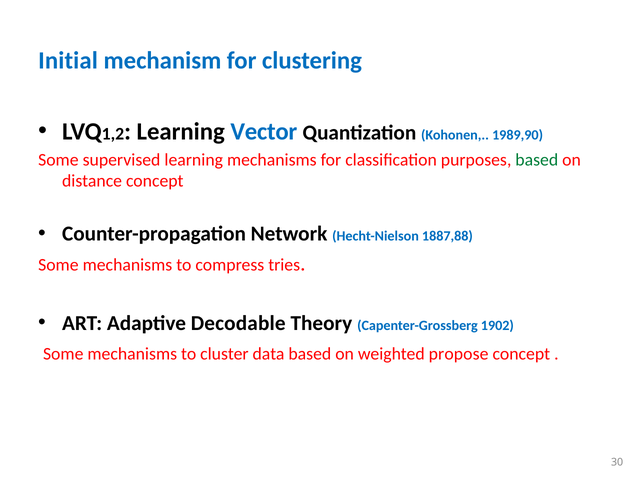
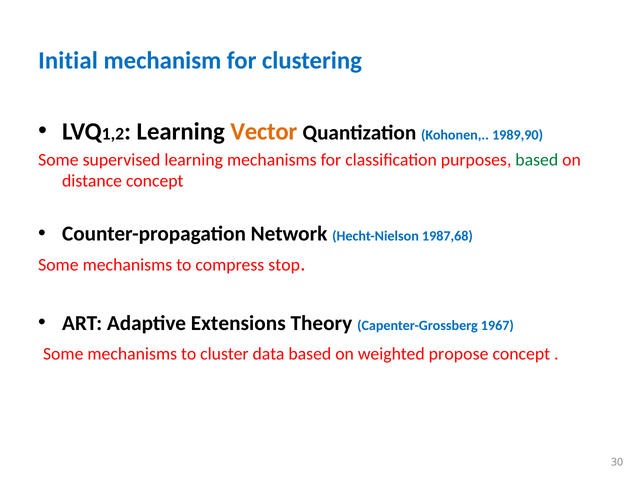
Vector colour: blue -> orange
1887,88: 1887,88 -> 1987,68
tries: tries -> stop
Decodable: Decodable -> Extensions
1902: 1902 -> 1967
